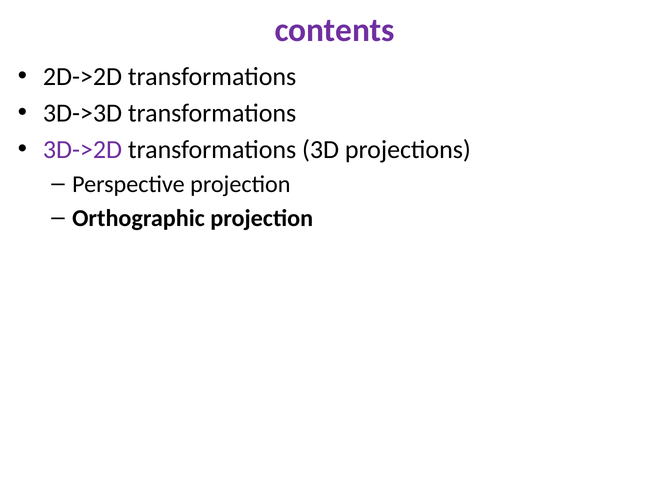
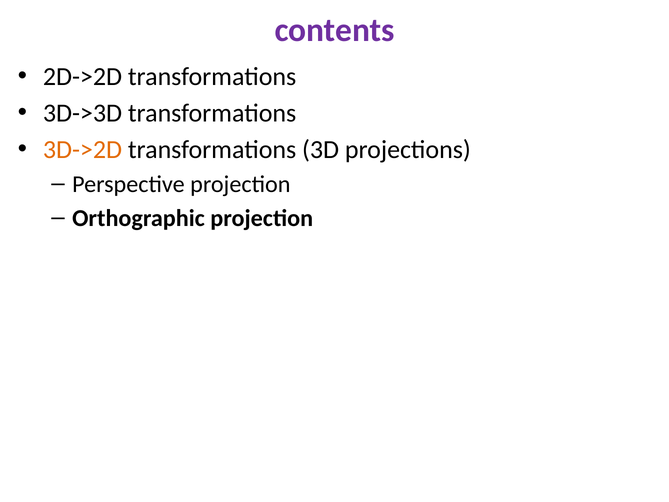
3D->2D colour: purple -> orange
